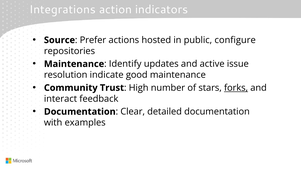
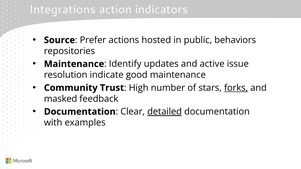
configure: configure -> behaviors
interact: interact -> masked
detailed underline: none -> present
